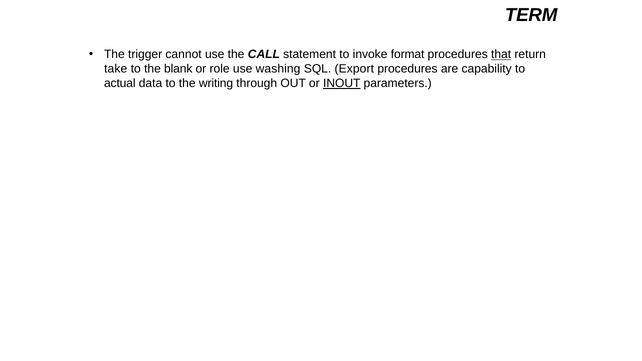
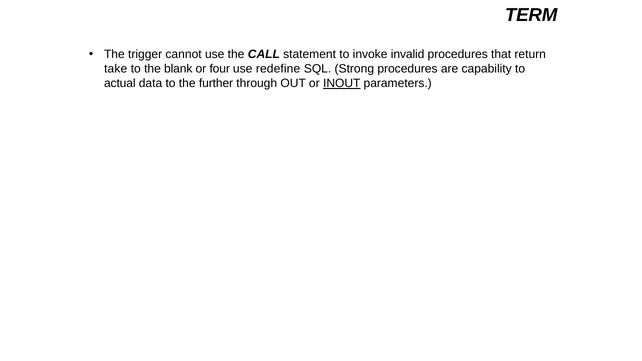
format: format -> invalid
that underline: present -> none
role: role -> four
washing: washing -> redefine
Export: Export -> Strong
writing: writing -> further
